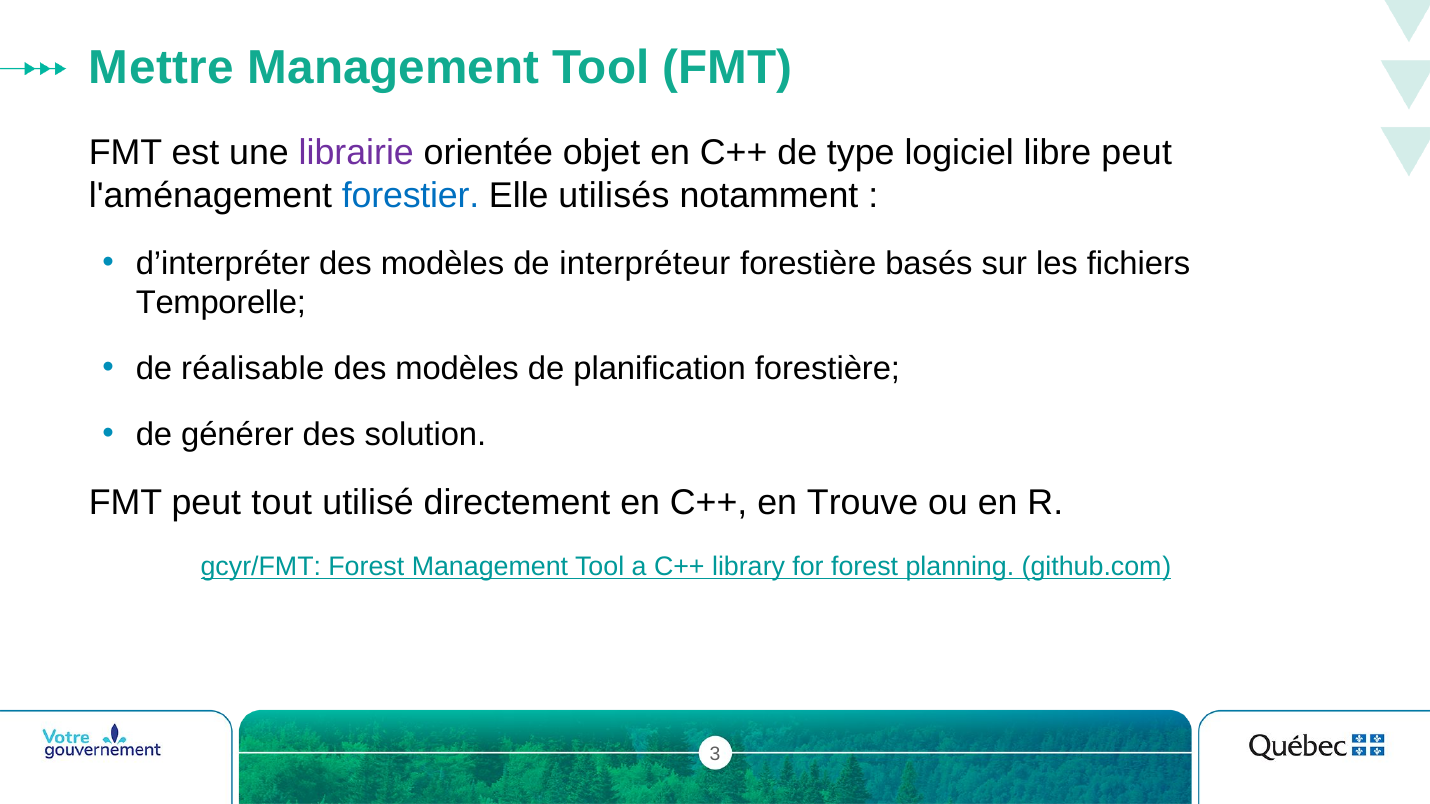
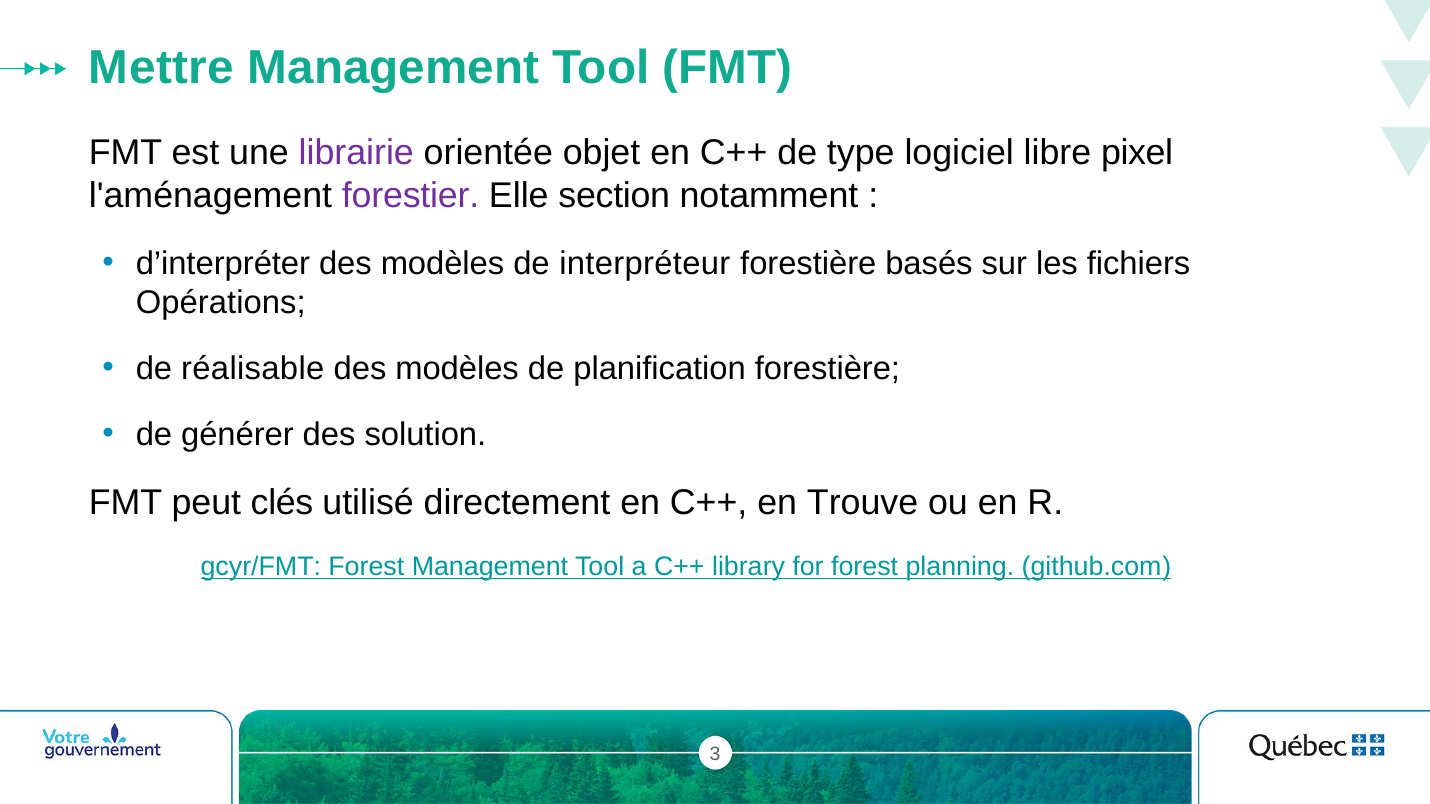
libre peut: peut -> pixel
forestier colour: blue -> purple
utilisés: utilisés -> section
Temporelle: Temporelle -> Opérations
tout: tout -> clés
